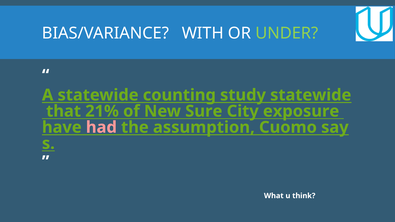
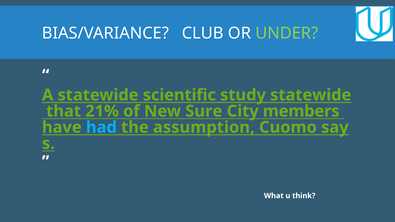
WITH: WITH -> CLUB
counting: counting -> scientific
exposure: exposure -> members
had colour: pink -> light blue
